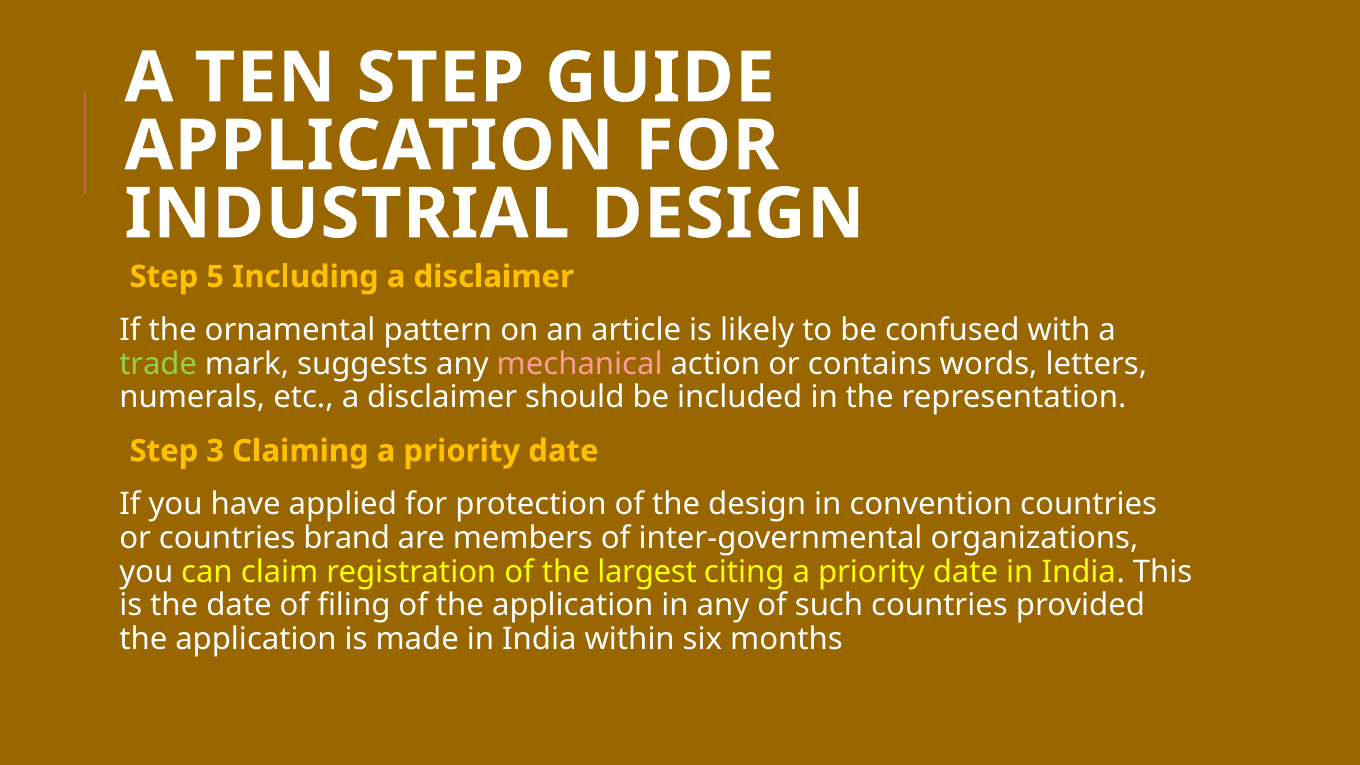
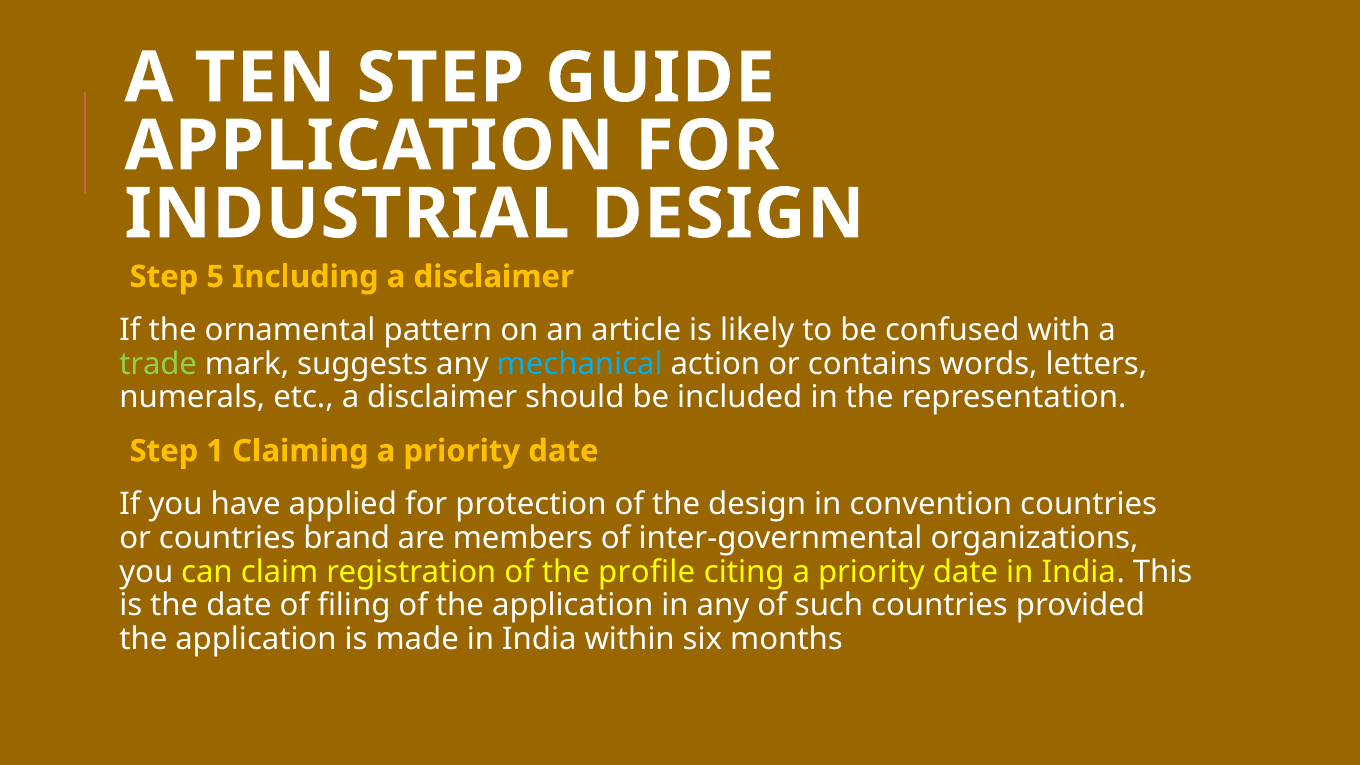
mechanical colour: pink -> light blue
3: 3 -> 1
largest: largest -> profile
